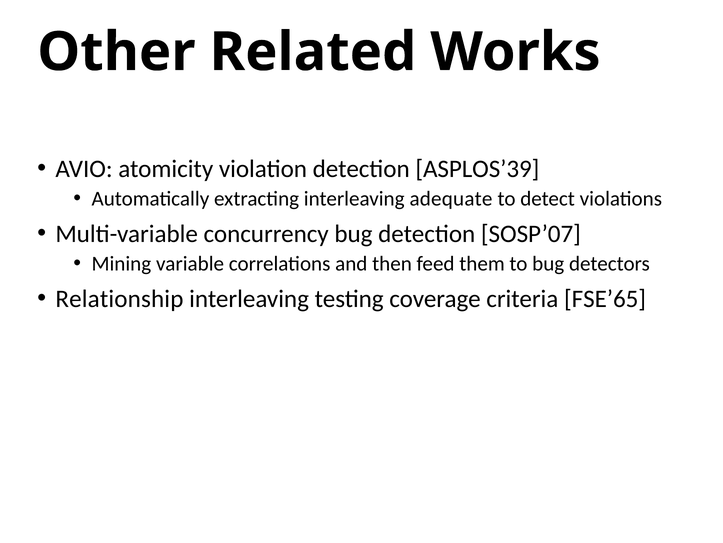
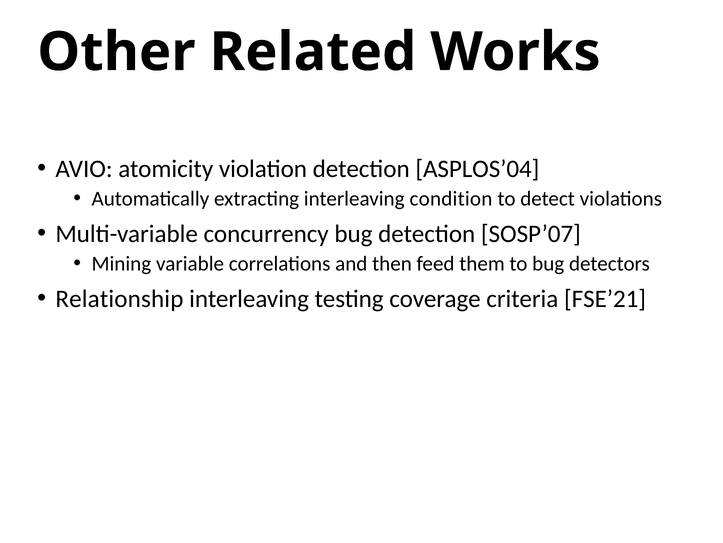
ASPLOS’39: ASPLOS’39 -> ASPLOS’04
adequate: adequate -> condition
FSE’65: FSE’65 -> FSE’21
